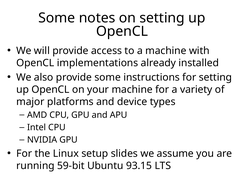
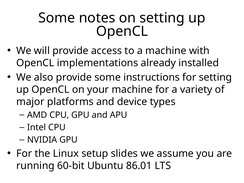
59-bit: 59-bit -> 60-bit
93.15: 93.15 -> 86.01
